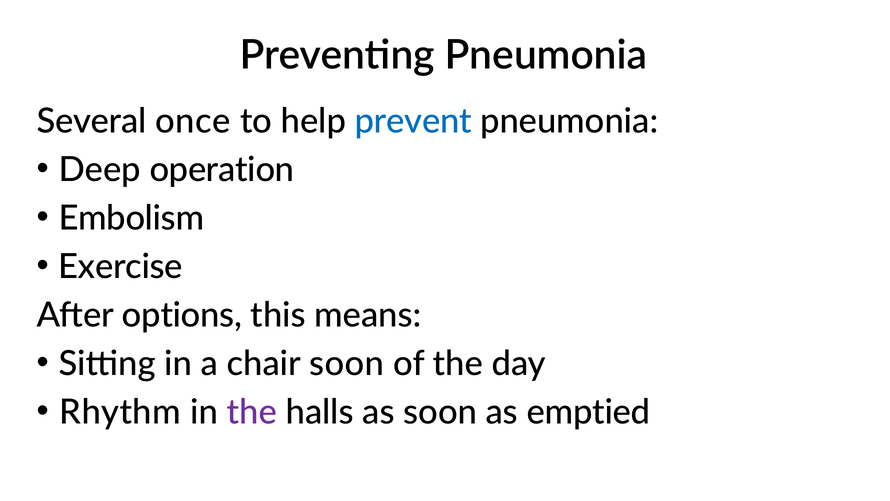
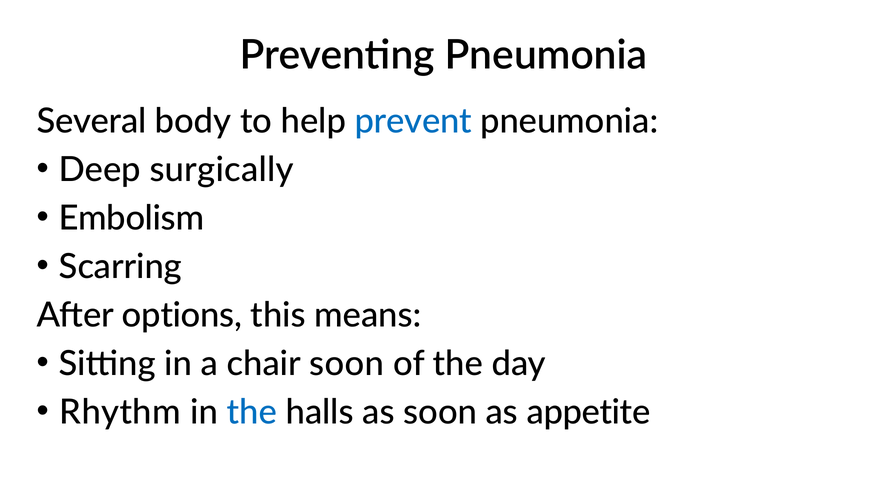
once: once -> body
operation: operation -> surgically
Exercise: Exercise -> Scarring
the at (252, 412) colour: purple -> blue
emptied: emptied -> appetite
